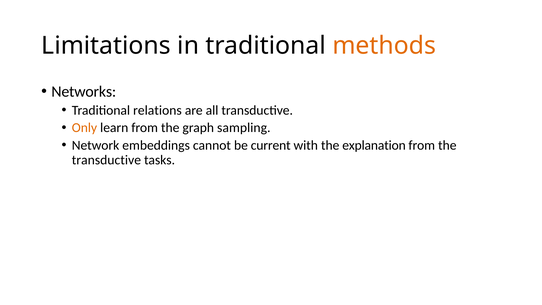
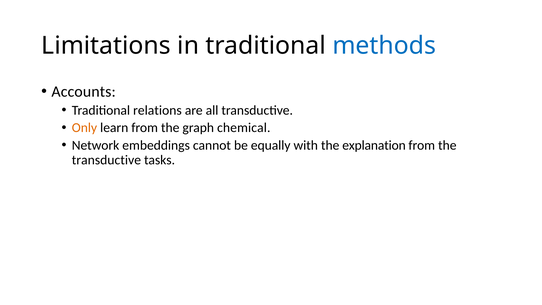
methods colour: orange -> blue
Networks: Networks -> Accounts
sampling: sampling -> chemical
current: current -> equally
